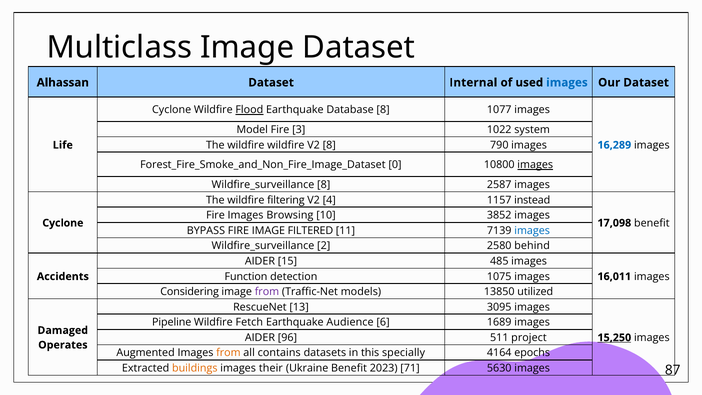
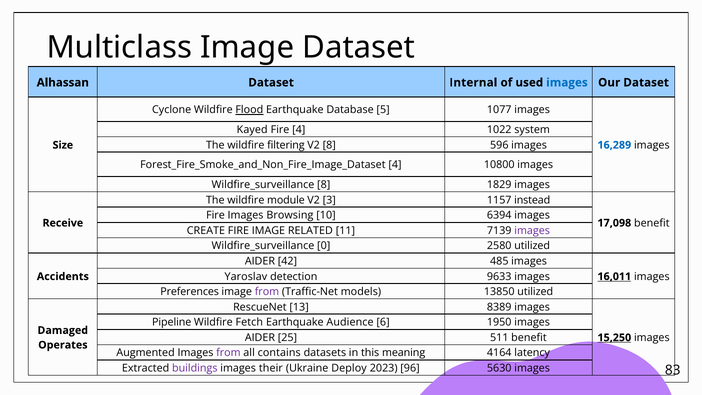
Database 8: 8 -> 5
Model: Model -> Kayed
Fire 3: 3 -> 4
Life: Life -> Size
wildfire wildfire: wildfire -> filtering
790: 790 -> 596
0 at (395, 165): 0 -> 4
images at (535, 165) underline: present -> none
2587: 2587 -> 1829
filtering: filtering -> module
4: 4 -> 3
3852: 3852 -> 6394
Cyclone at (63, 223): Cyclone -> Receive
BYPASS: BYPASS -> CREATE
FILTERED: FILTERED -> RELATED
images at (532, 231) colour: blue -> purple
2: 2 -> 0
2580 behind: behind -> utilized
15: 15 -> 42
16,011 underline: none -> present
Function: Function -> Yaroslav
1075: 1075 -> 9633
Considering: Considering -> Preferences
3095: 3095 -> 8389
1689: 1689 -> 1950
96: 96 -> 25
511 project: project -> benefit
from at (228, 353) colour: orange -> purple
specially: specially -> meaning
epochs: epochs -> latency
buildings colour: orange -> purple
Ukraine Benefit: Benefit -> Deploy
71: 71 -> 96
87: 87 -> 83
